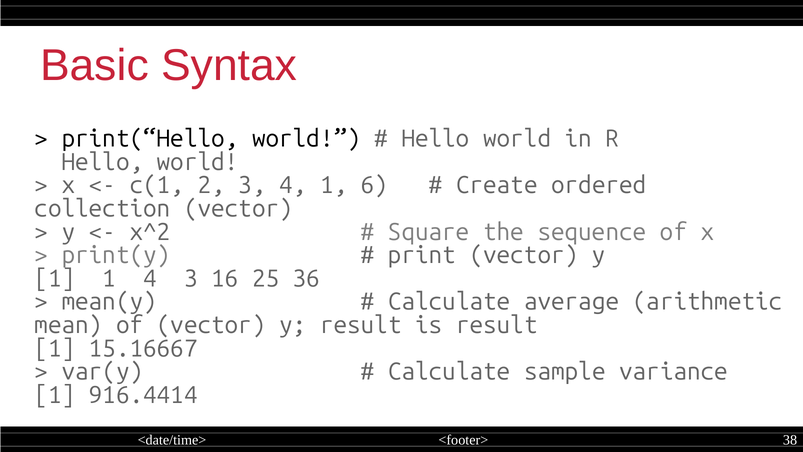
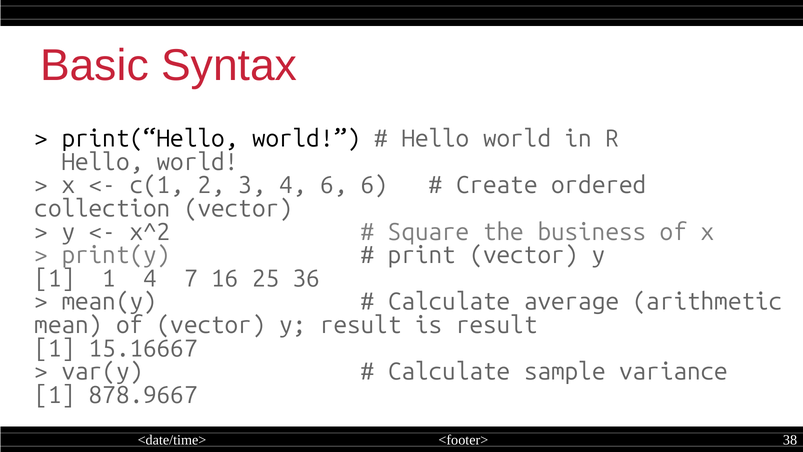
4 1: 1 -> 6
sequence: sequence -> business
4 3: 3 -> 7
916.4414: 916.4414 -> 878.9667
